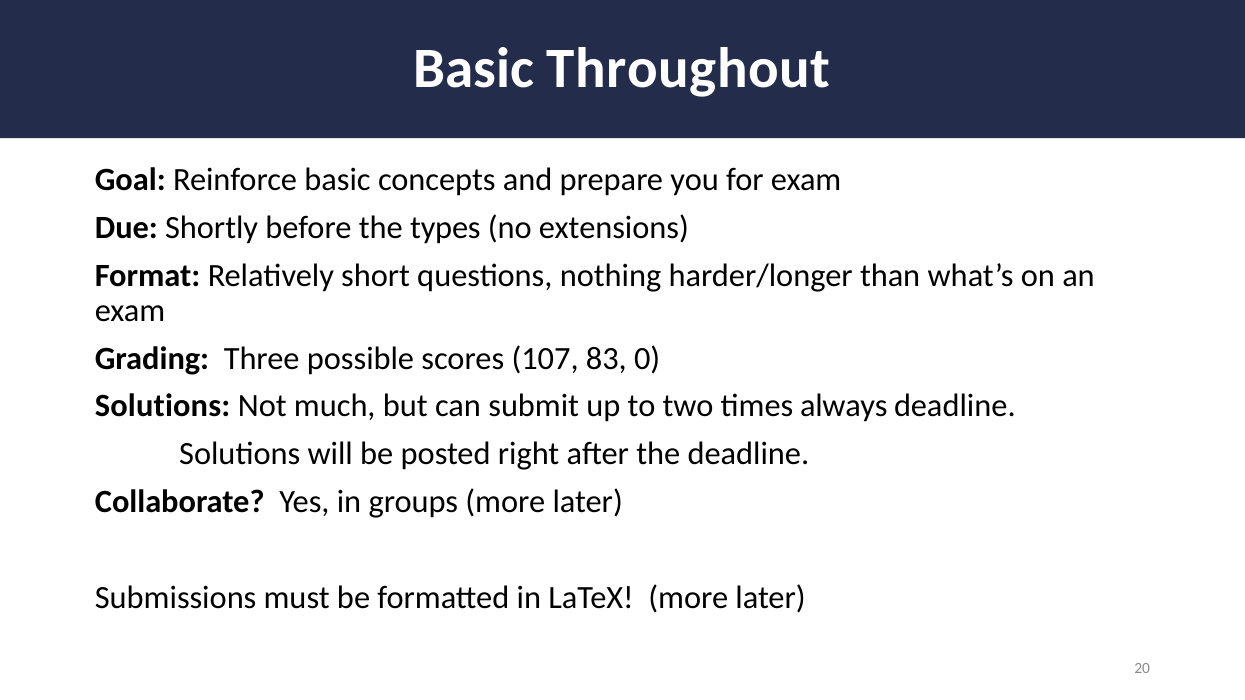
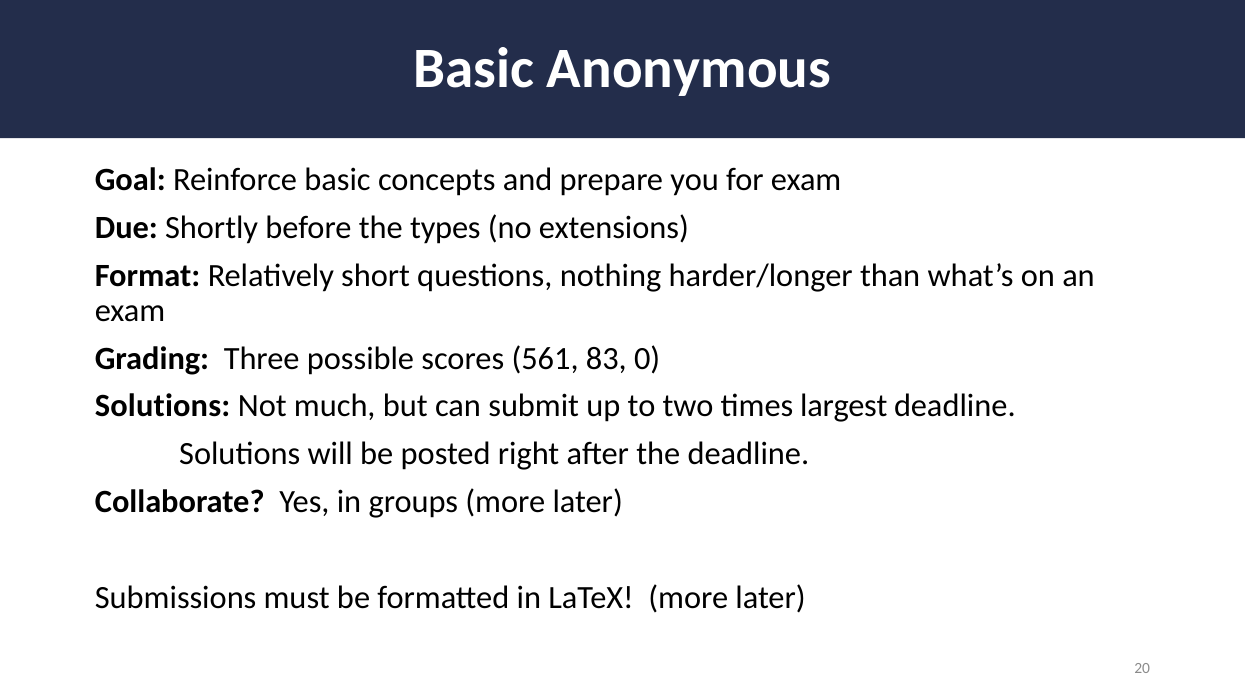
Throughout: Throughout -> Anonymous
107: 107 -> 561
always: always -> largest
